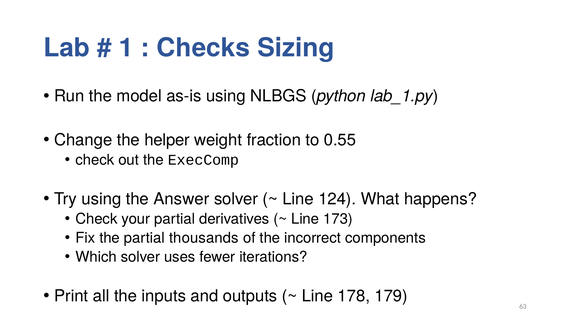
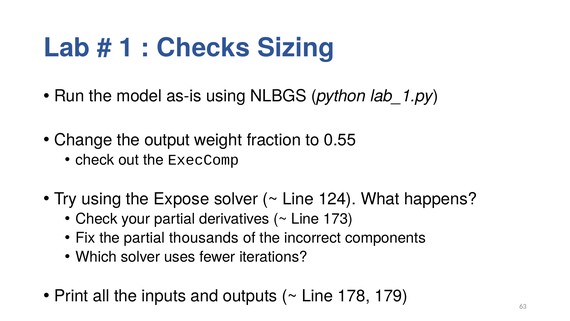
helper: helper -> output
Answer: Answer -> Expose
